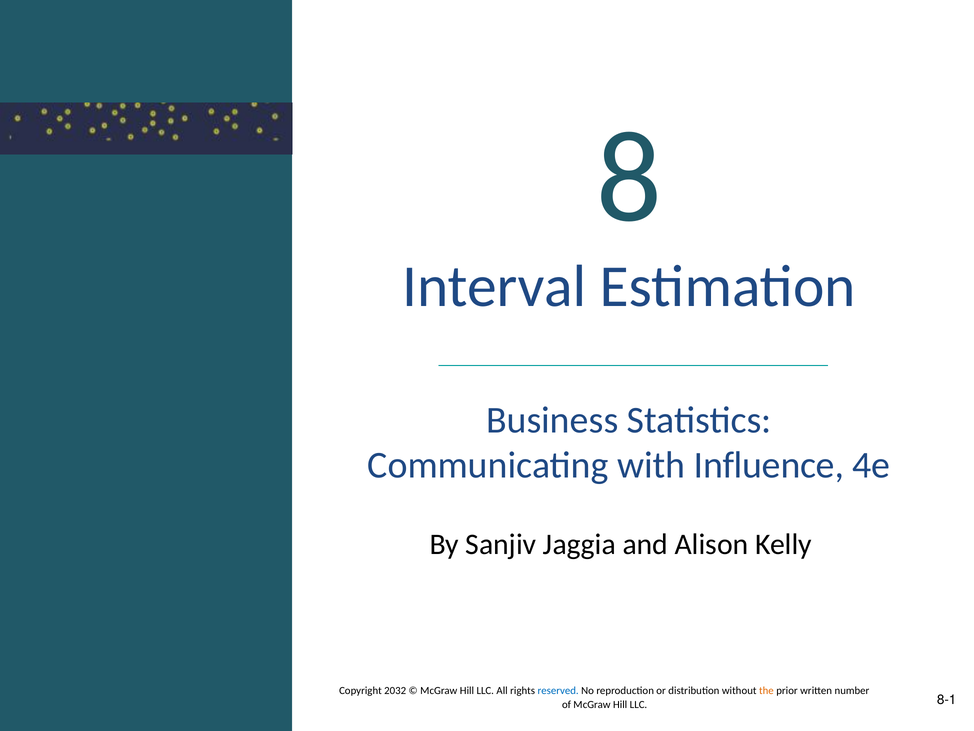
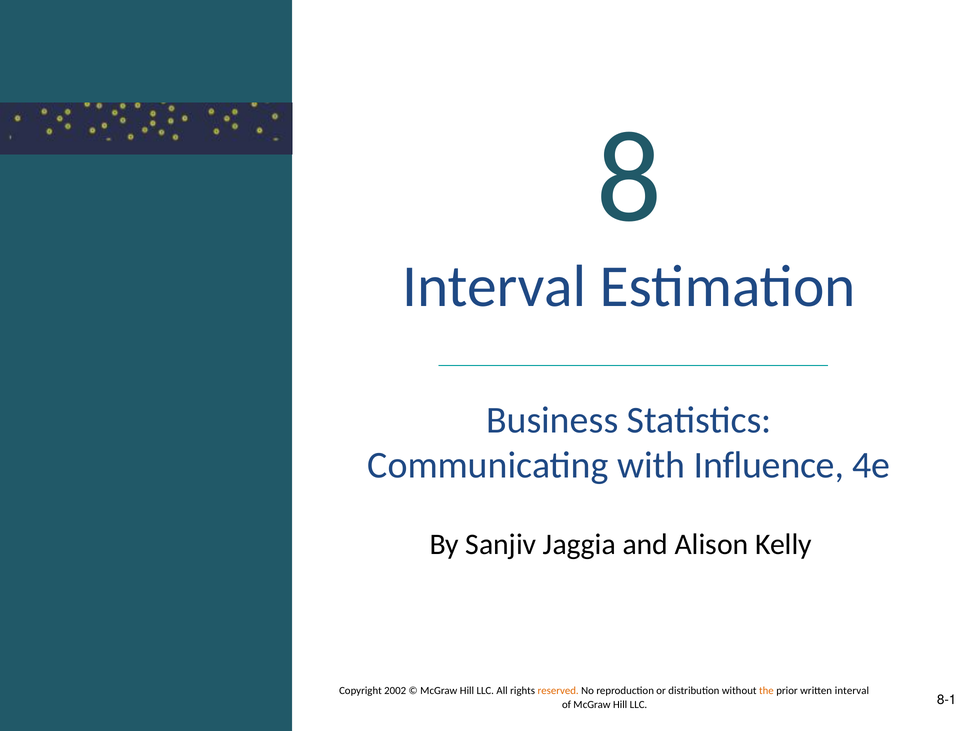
2032: 2032 -> 2002
reserved colour: blue -> orange
written number: number -> interval
